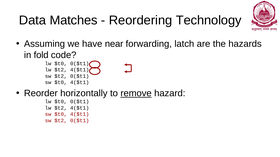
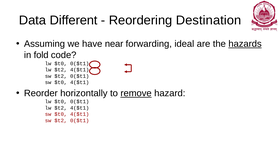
Matches: Matches -> Different
Technology: Technology -> Destination
latch: latch -> ideal
hazards underline: none -> present
